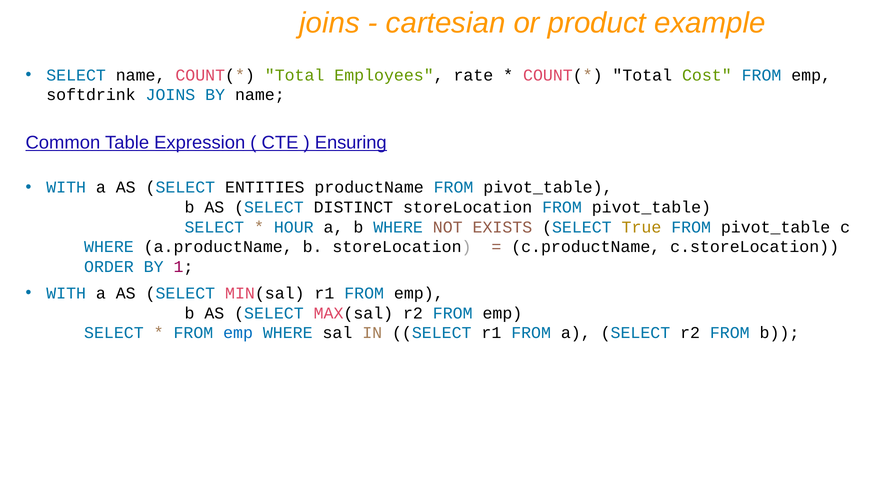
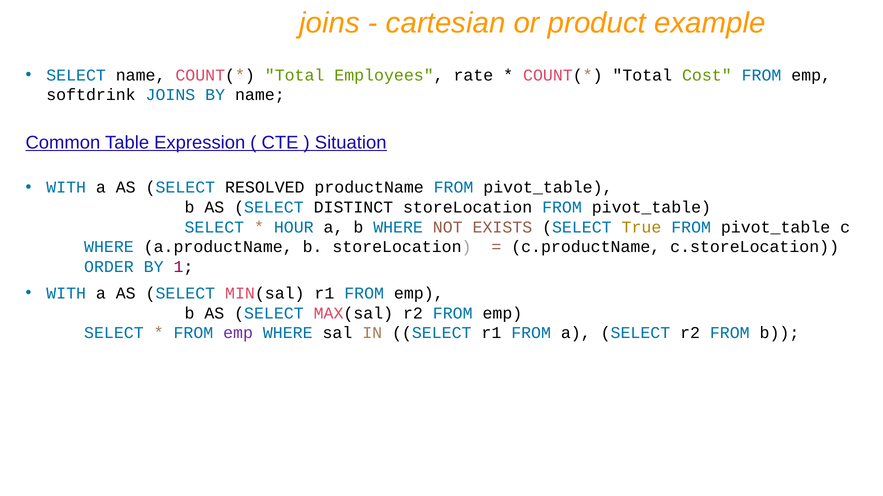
Ensuring: Ensuring -> Situation
ENTITIES: ENTITIES -> RESOLVED
emp at (238, 333) colour: blue -> purple
